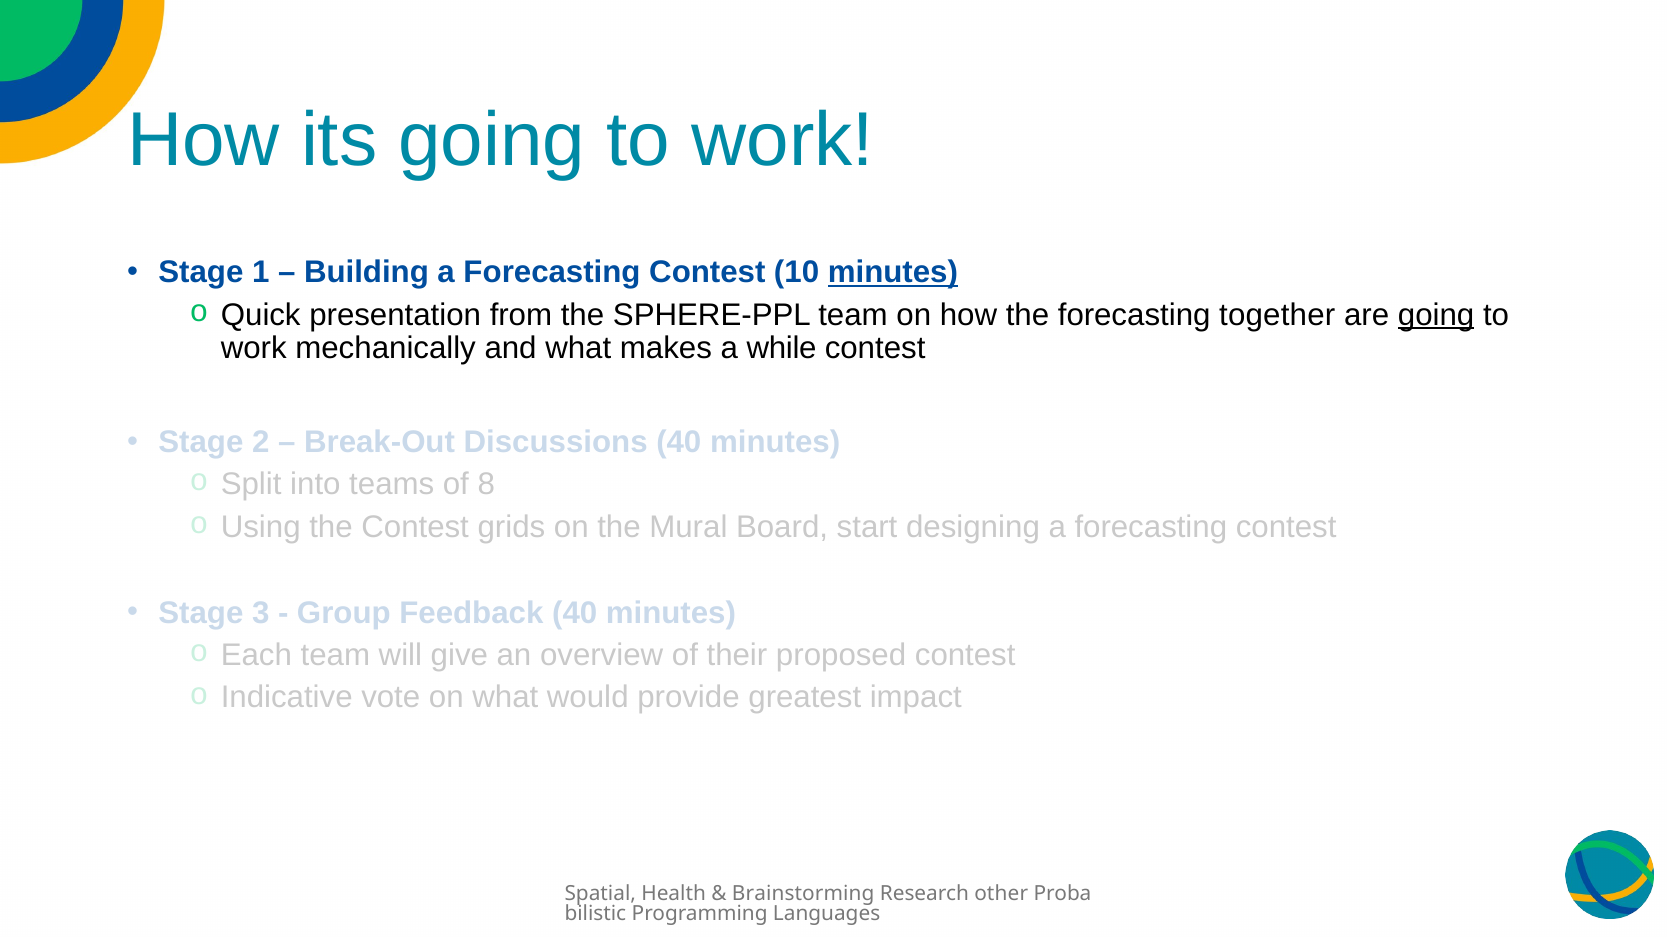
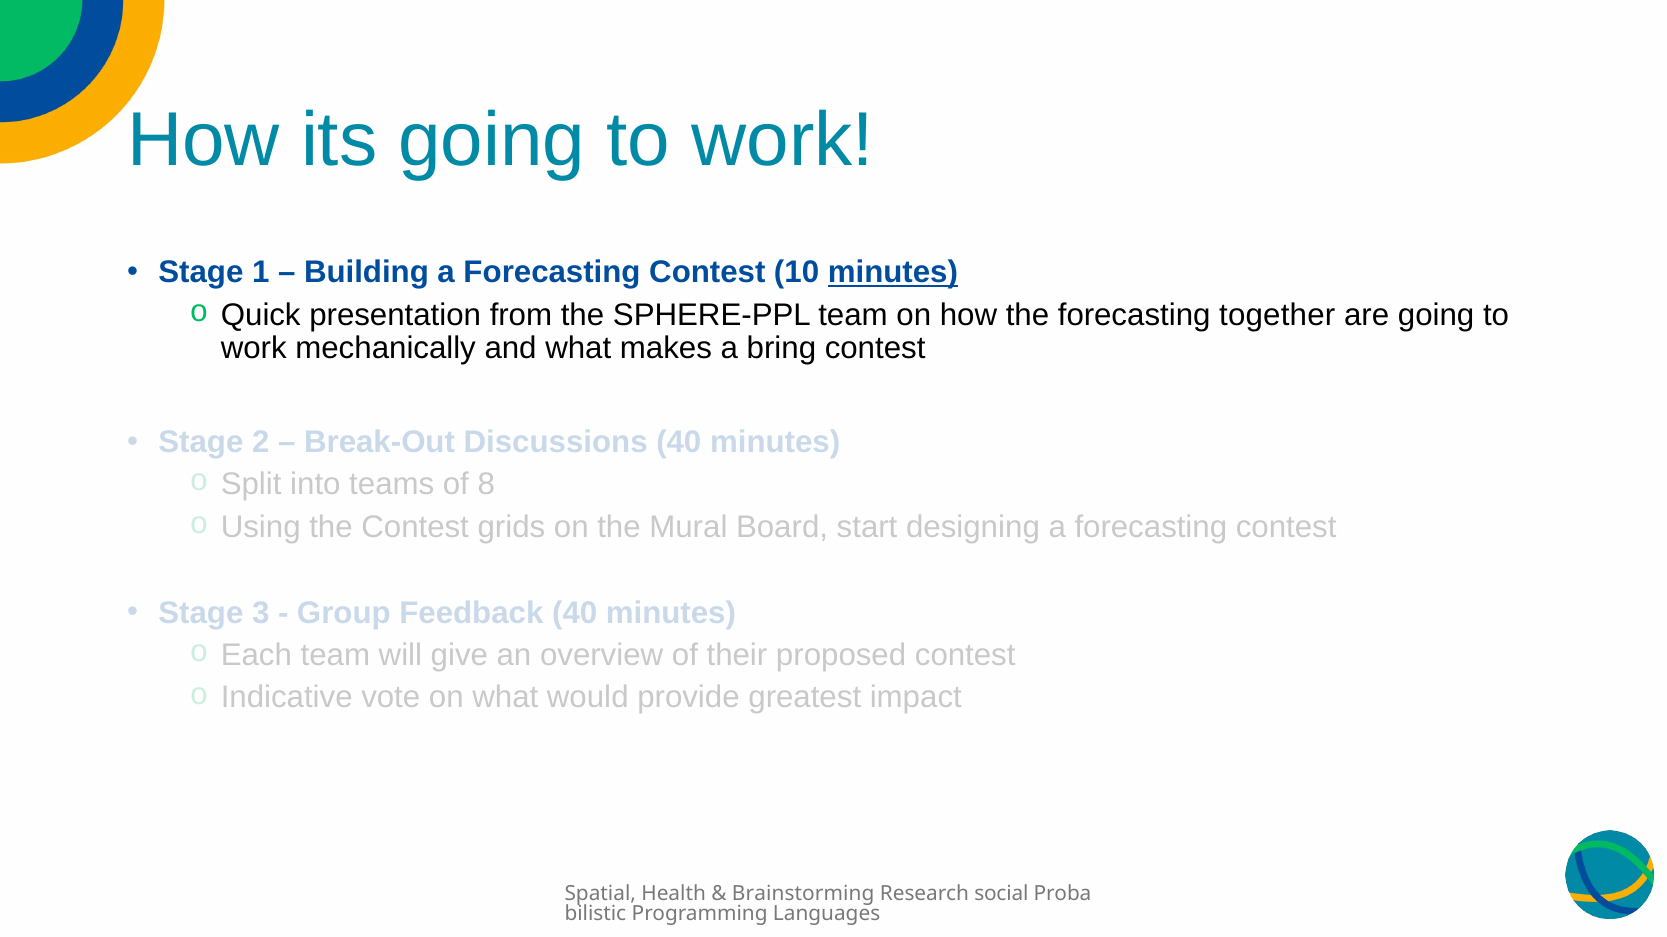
going at (1436, 315) underline: present -> none
while: while -> bring
other: other -> social
